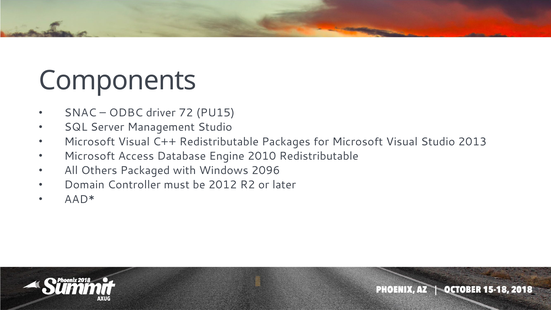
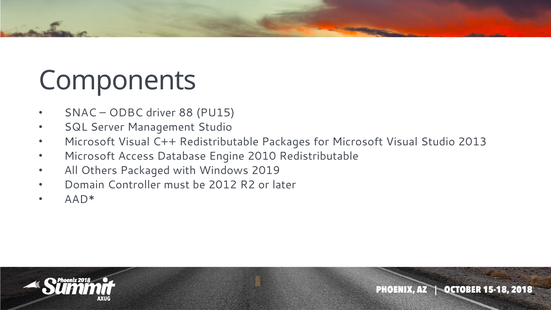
72: 72 -> 88
2096: 2096 -> 2019
